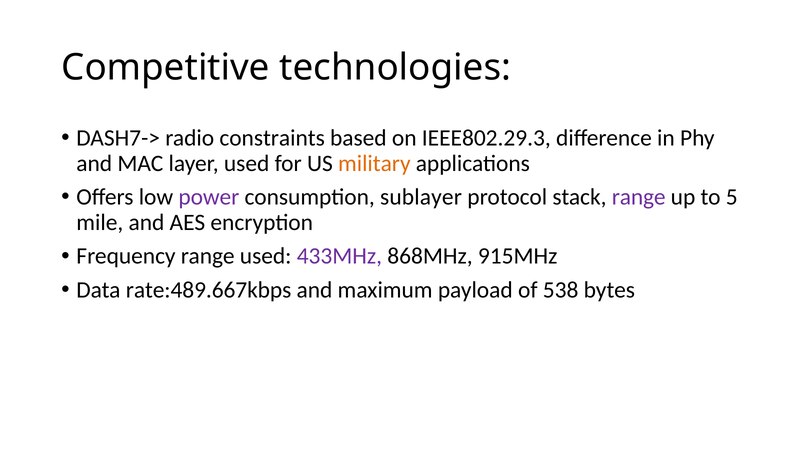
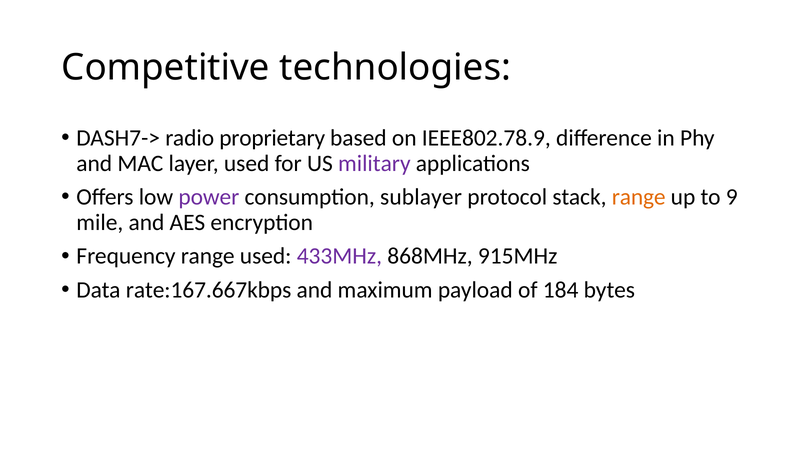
constraints: constraints -> proprietary
IEEE802.29.3: IEEE802.29.3 -> IEEE802.78.9
military colour: orange -> purple
range at (639, 197) colour: purple -> orange
5: 5 -> 9
rate:489.667kbps: rate:489.667kbps -> rate:167.667kbps
538: 538 -> 184
